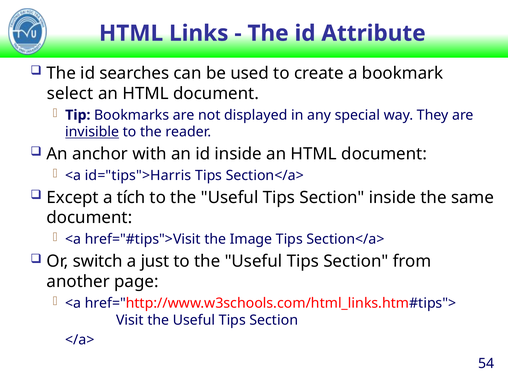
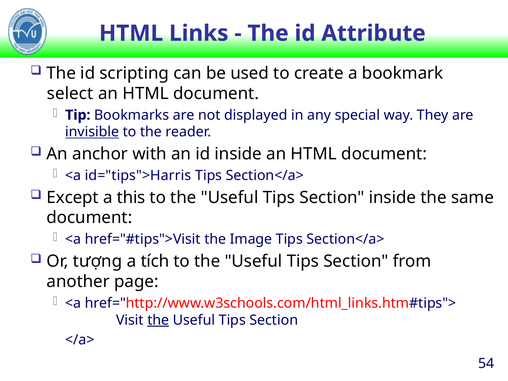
searches: searches -> scripting
tích: tích -> this
switch: switch -> tượng
just: just -> tích
the at (158, 320) underline: none -> present
